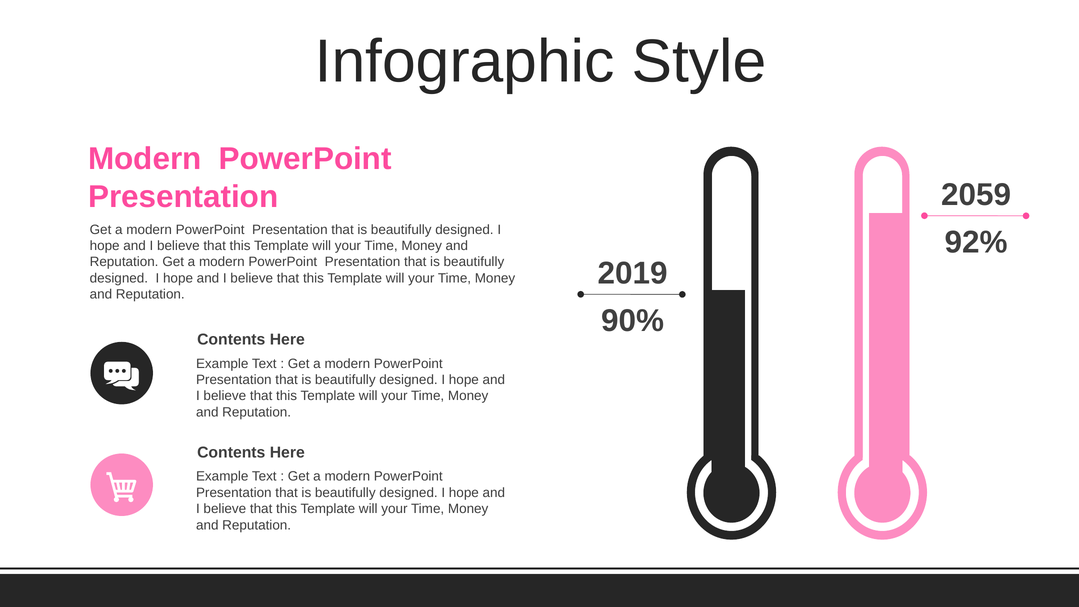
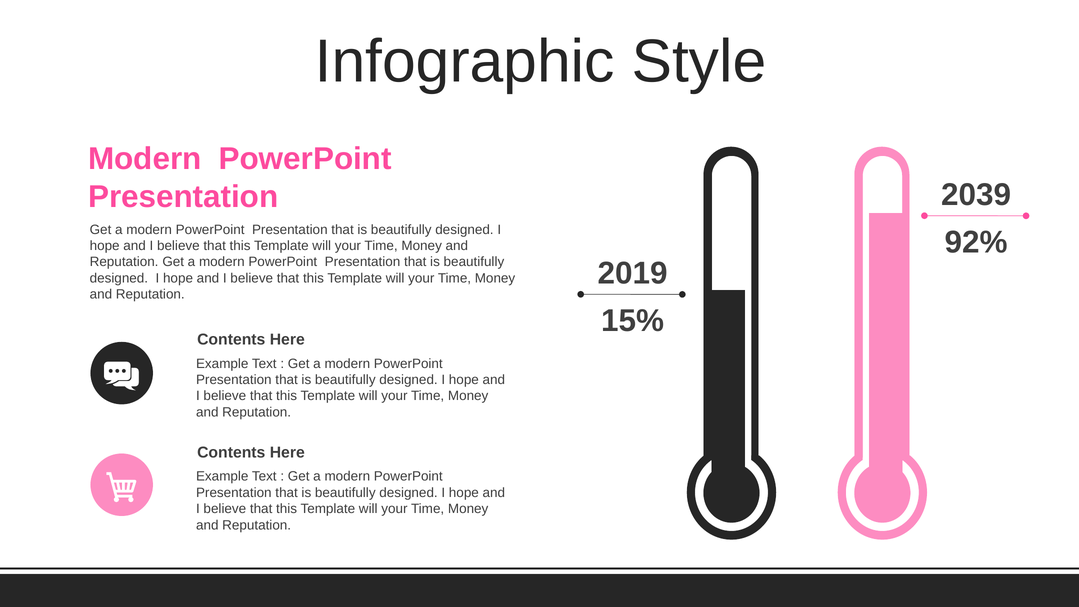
2059: 2059 -> 2039
90%: 90% -> 15%
